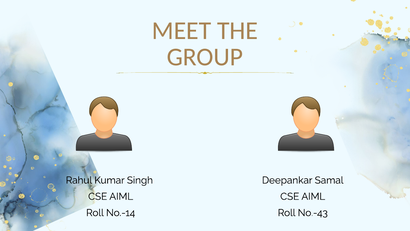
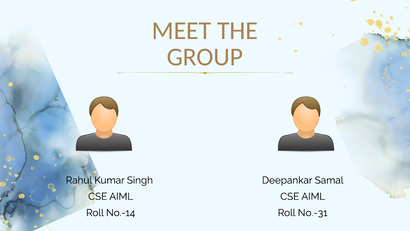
No.-43: No.-43 -> No.-31
